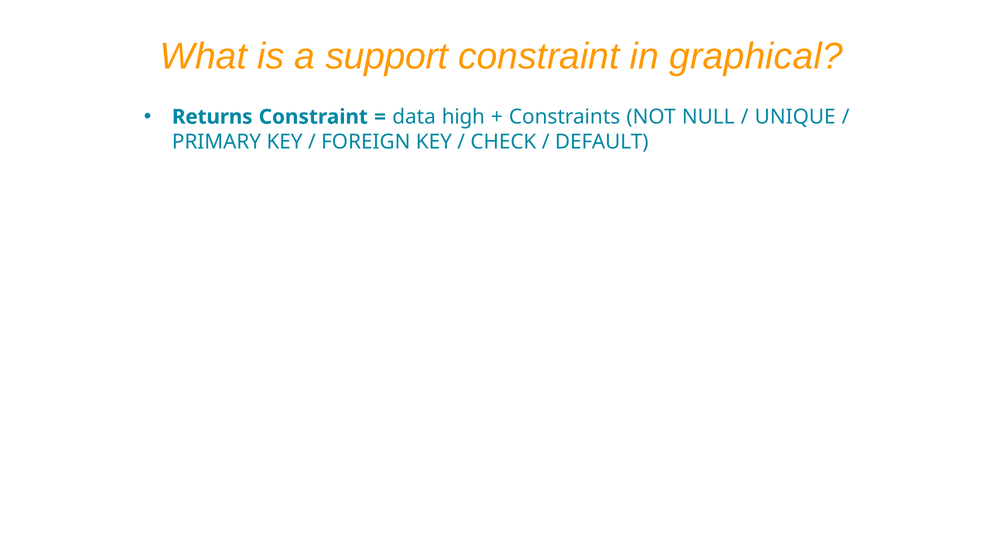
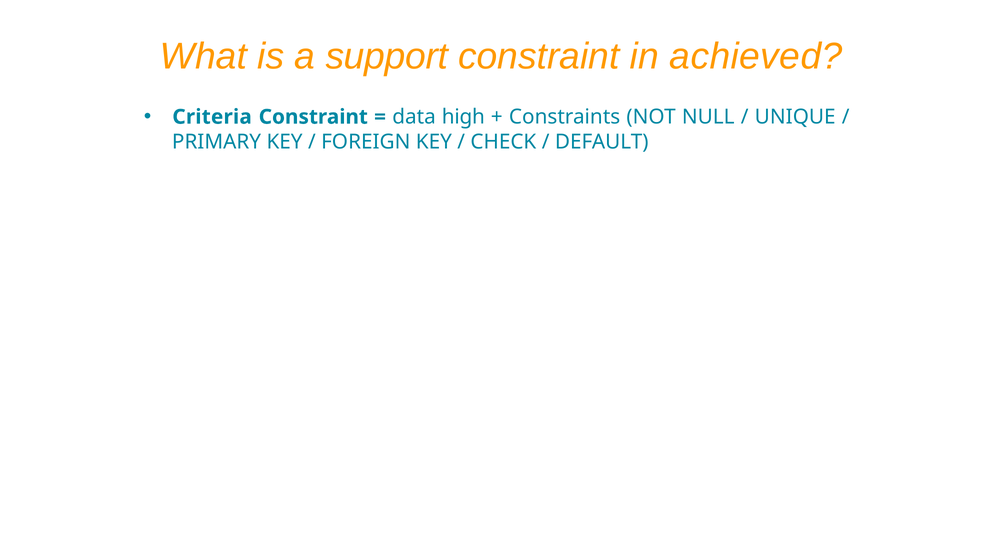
graphical: graphical -> achieved
Returns: Returns -> Criteria
